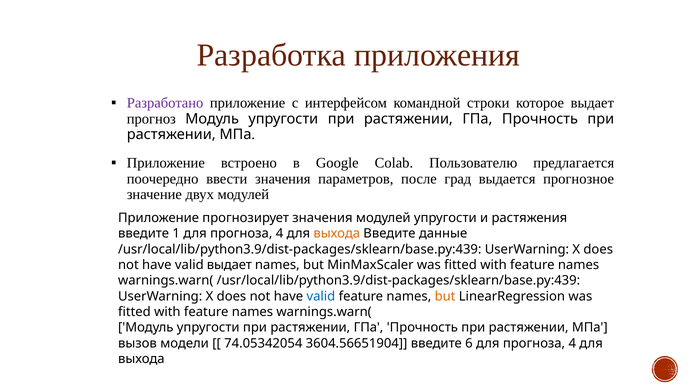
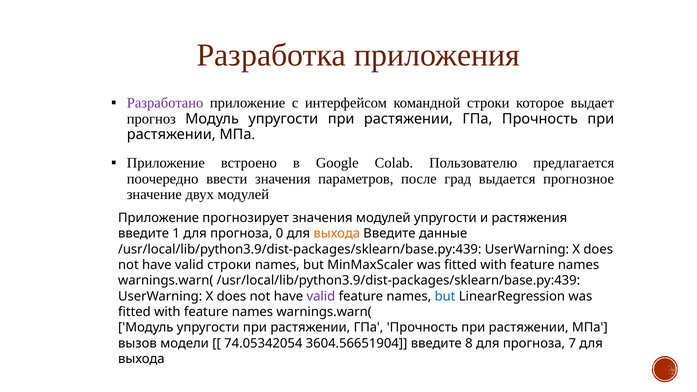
1 для прогноза 4: 4 -> 0
valid выдает: выдает -> строки
valid at (321, 296) colour: blue -> purple
but at (445, 296) colour: orange -> blue
6: 6 -> 8
4 at (572, 343): 4 -> 7
